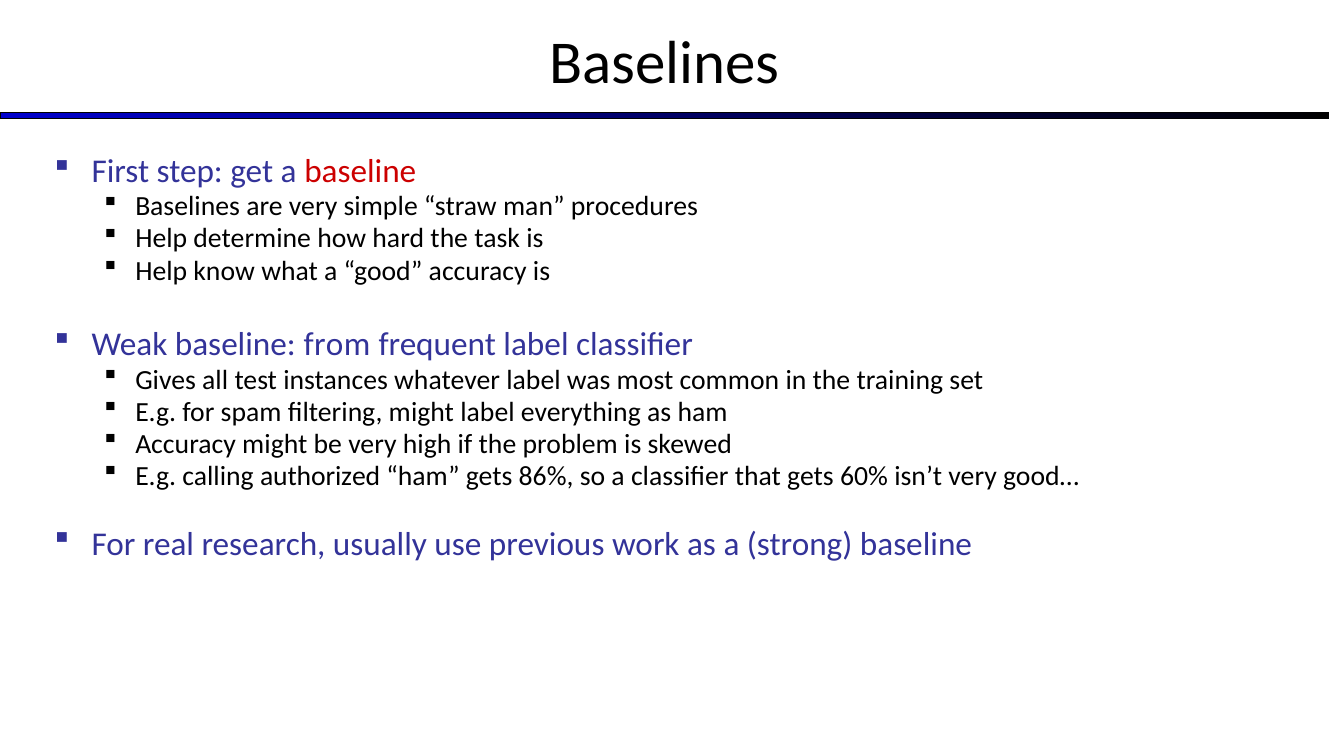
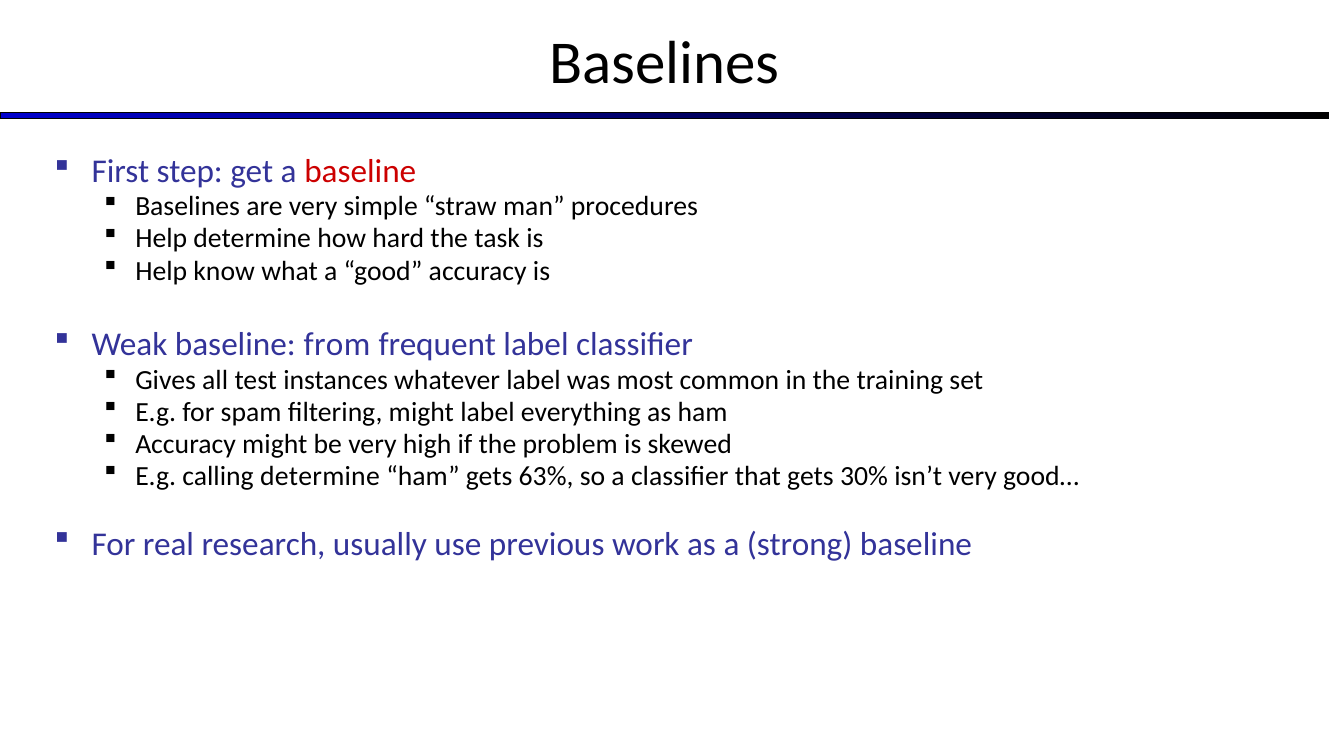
calling authorized: authorized -> determine
86%: 86% -> 63%
60%: 60% -> 30%
